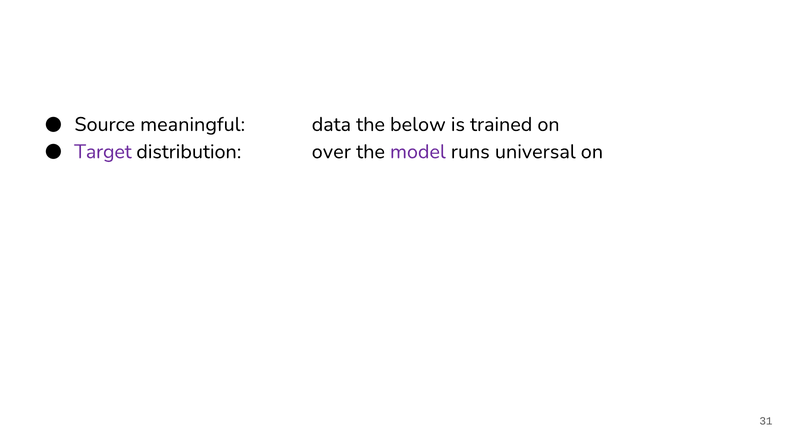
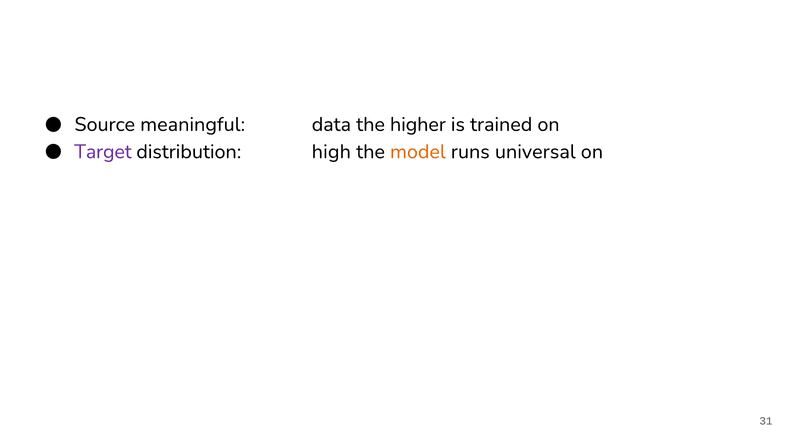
below: below -> higher
over: over -> high
model colour: purple -> orange
